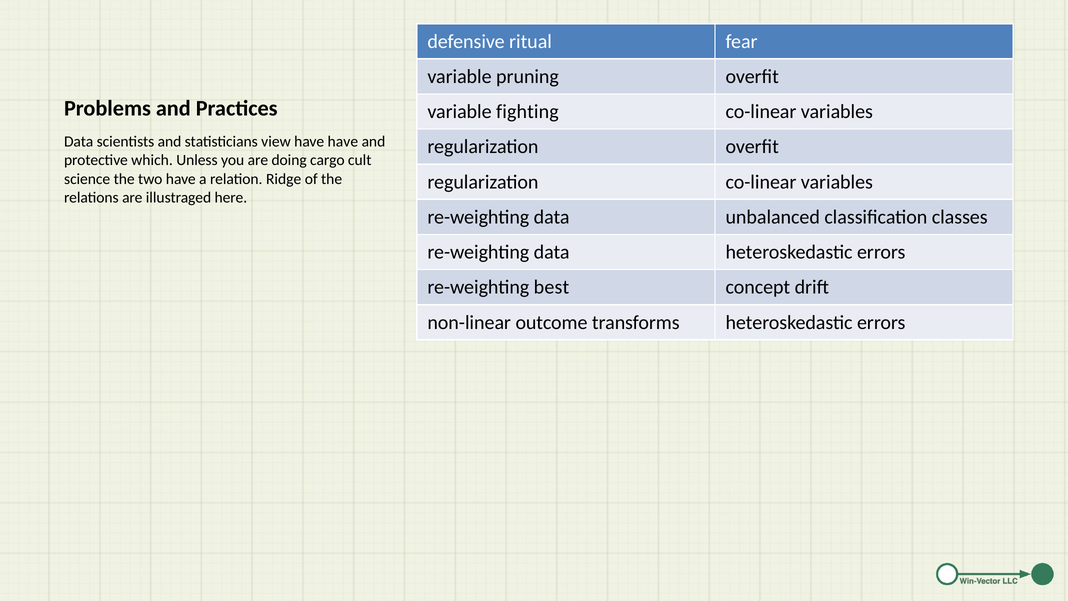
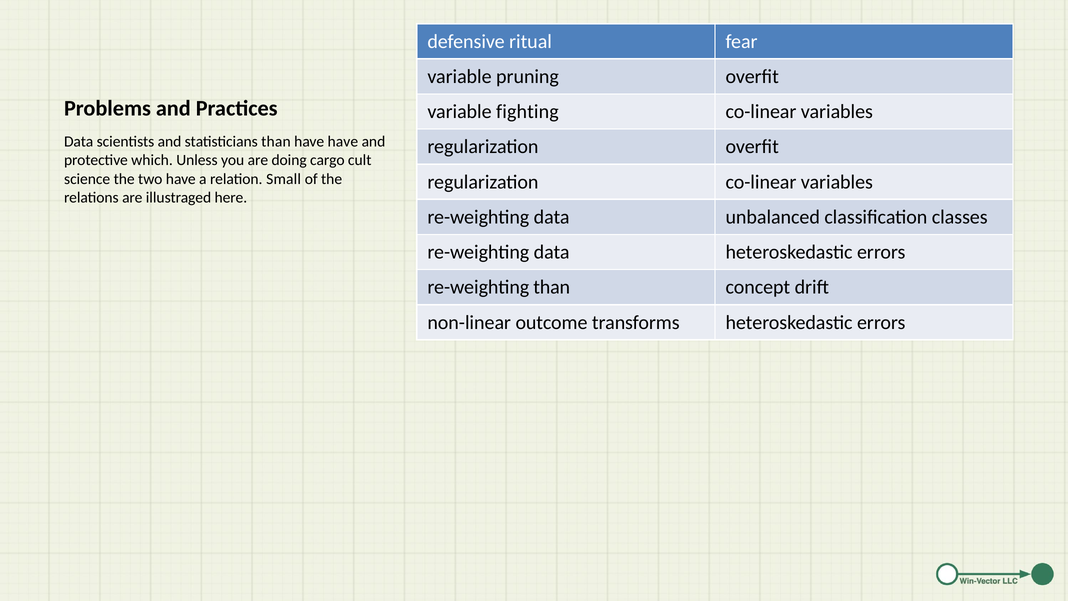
statisticians view: view -> than
Ridge: Ridge -> Small
re-weighting best: best -> than
